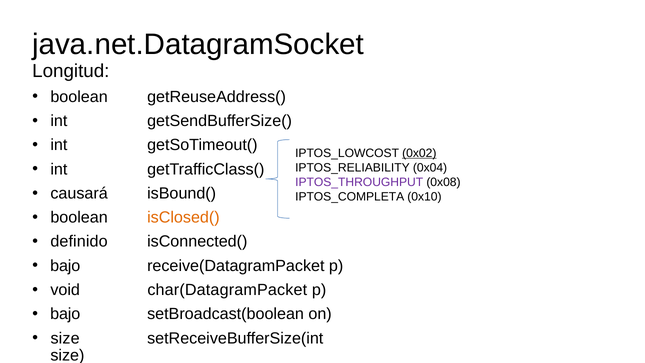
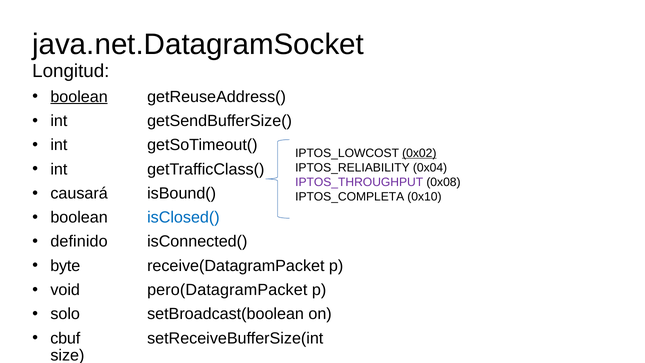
boolean at (79, 97) underline: none -> present
isClosed( colour: orange -> blue
bajo at (65, 266): bajo -> byte
char(DatagramPacket: char(DatagramPacket -> pero(DatagramPacket
bajo at (65, 314): bajo -> solo
size at (65, 338): size -> cbuf
